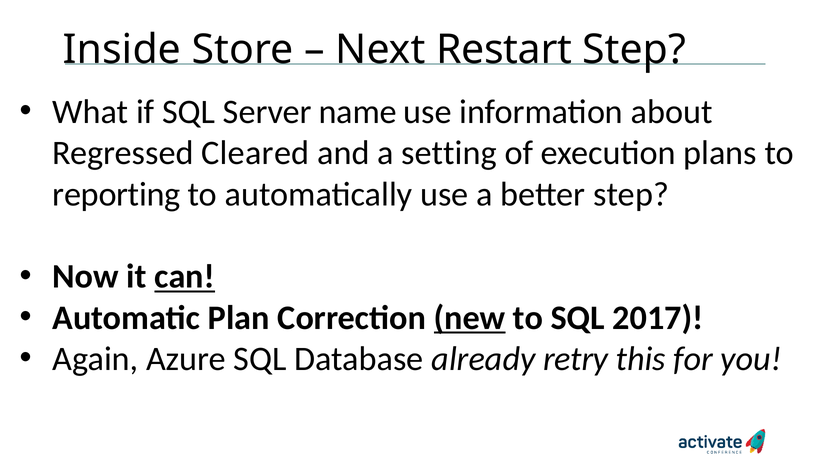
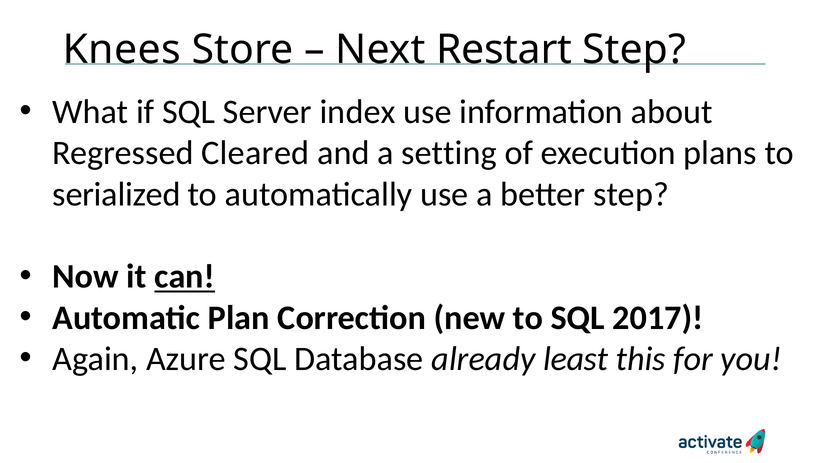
Inside: Inside -> Knees
name: name -> index
reporting: reporting -> serialized
new underline: present -> none
retry: retry -> least
